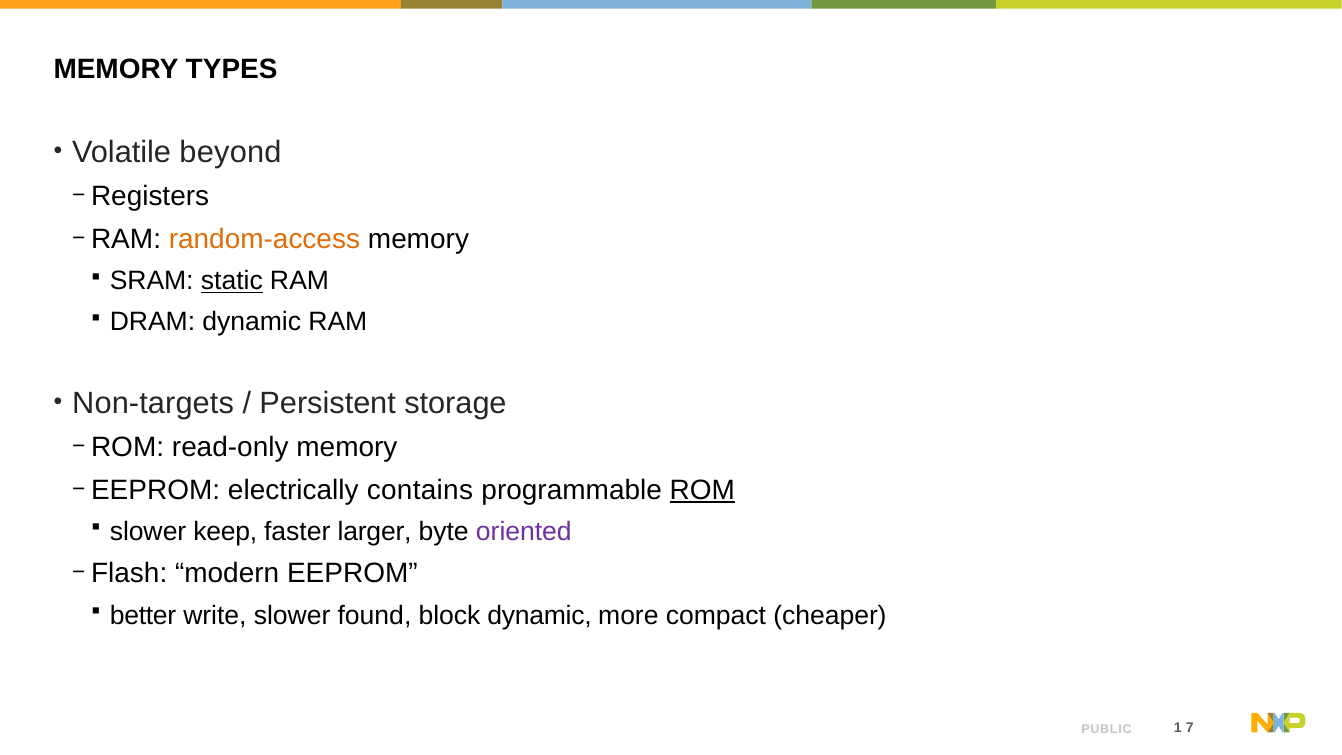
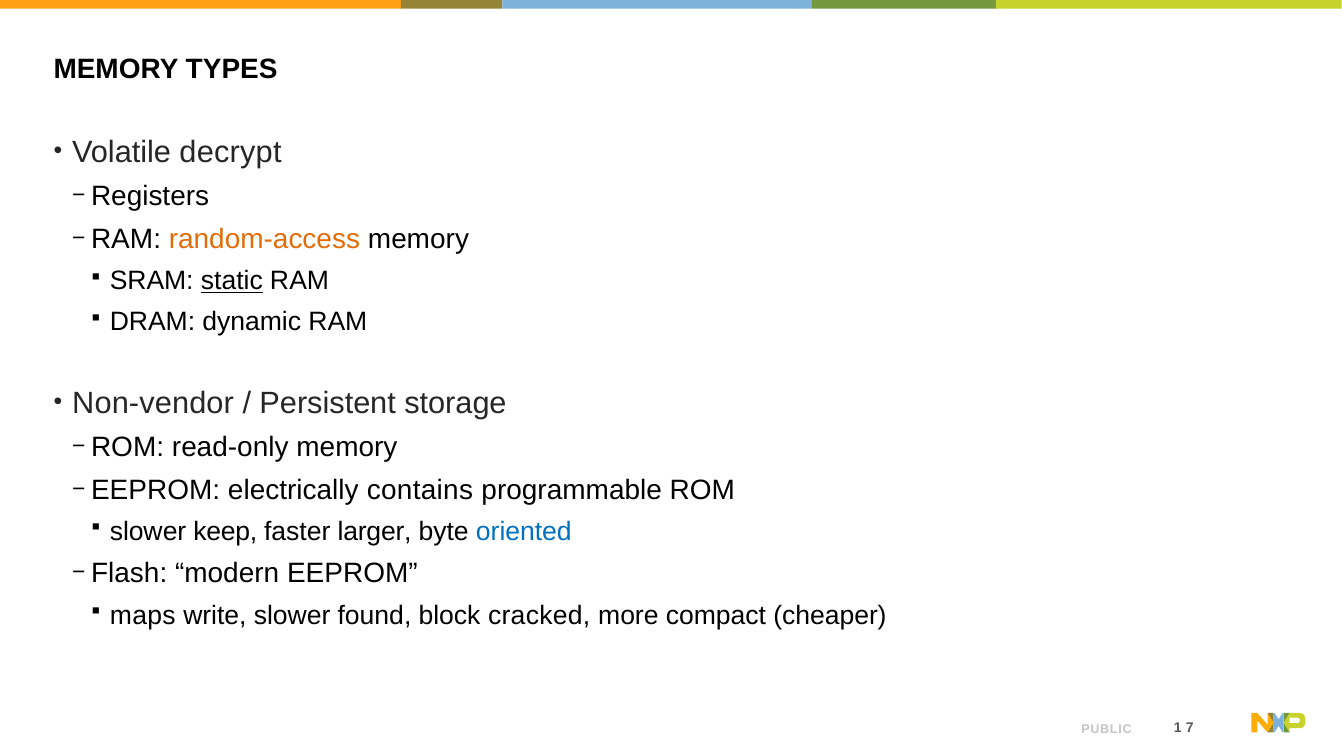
beyond: beyond -> decrypt
Non-targets: Non-targets -> Non-vendor
ROM underline: present -> none
oriented colour: purple -> blue
better: better -> maps
block dynamic: dynamic -> cracked
